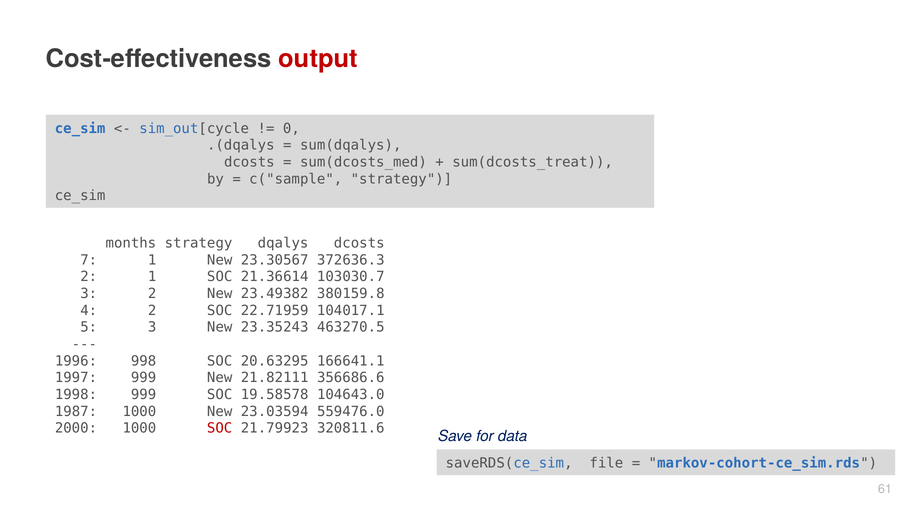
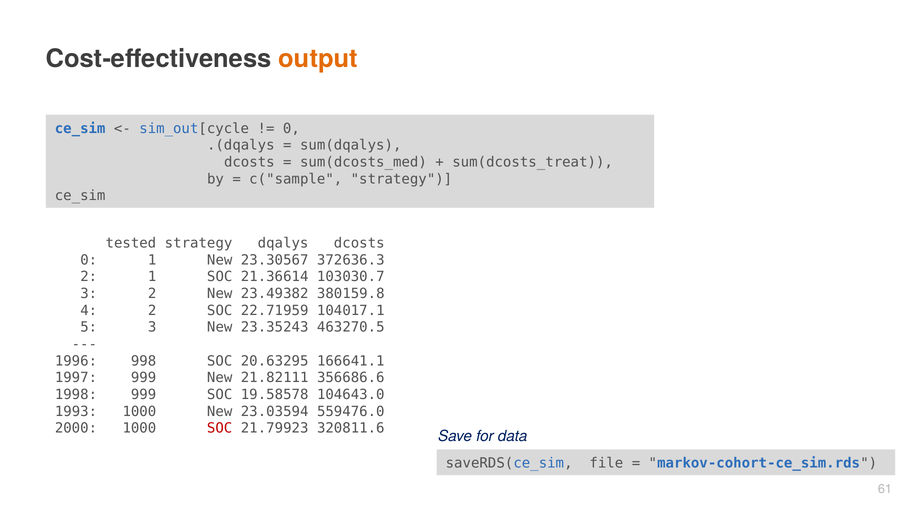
output colour: red -> orange
months: months -> tested
7 at (89, 260): 7 -> 0
1987: 1987 -> 1993
